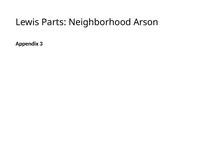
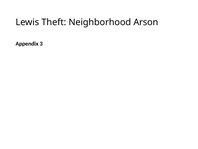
Parts: Parts -> Theft
